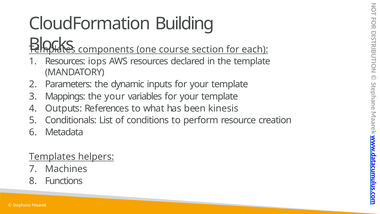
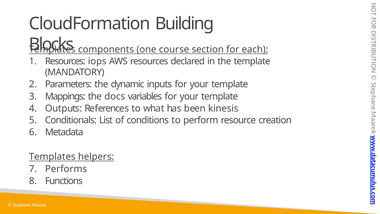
the your: your -> docs
Machines: Machines -> Performs
